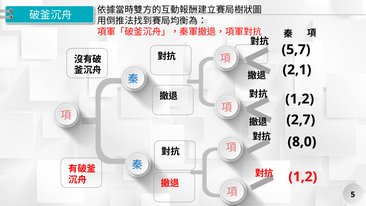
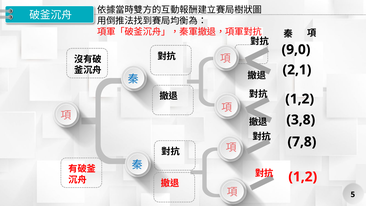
5,7: 5,7 -> 9,0
2,7: 2,7 -> 3,8
8,0: 8,0 -> 7,8
